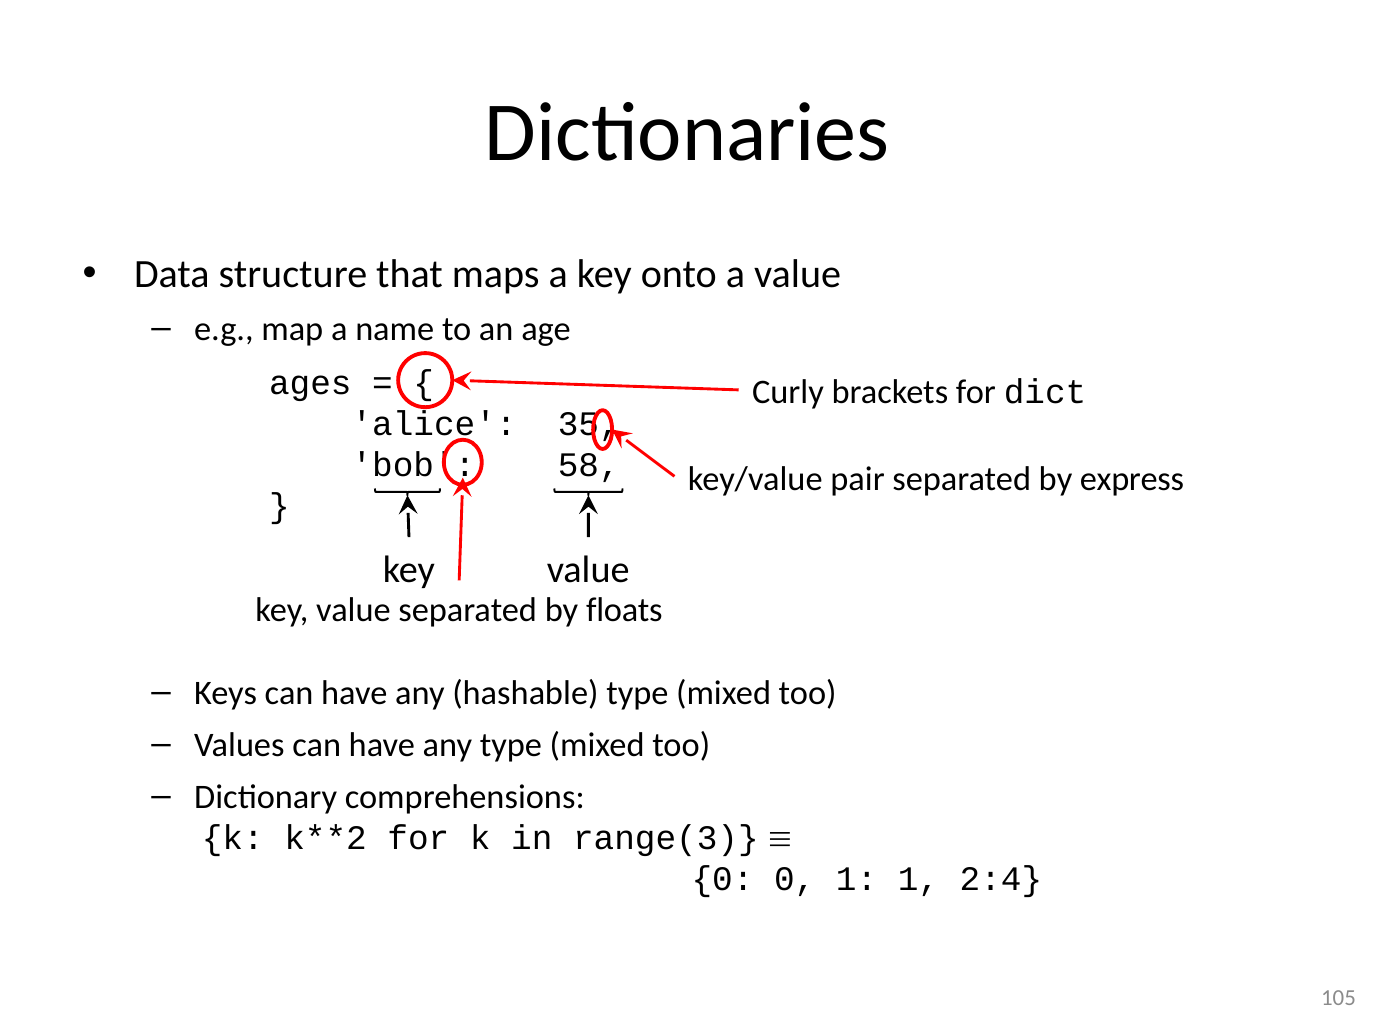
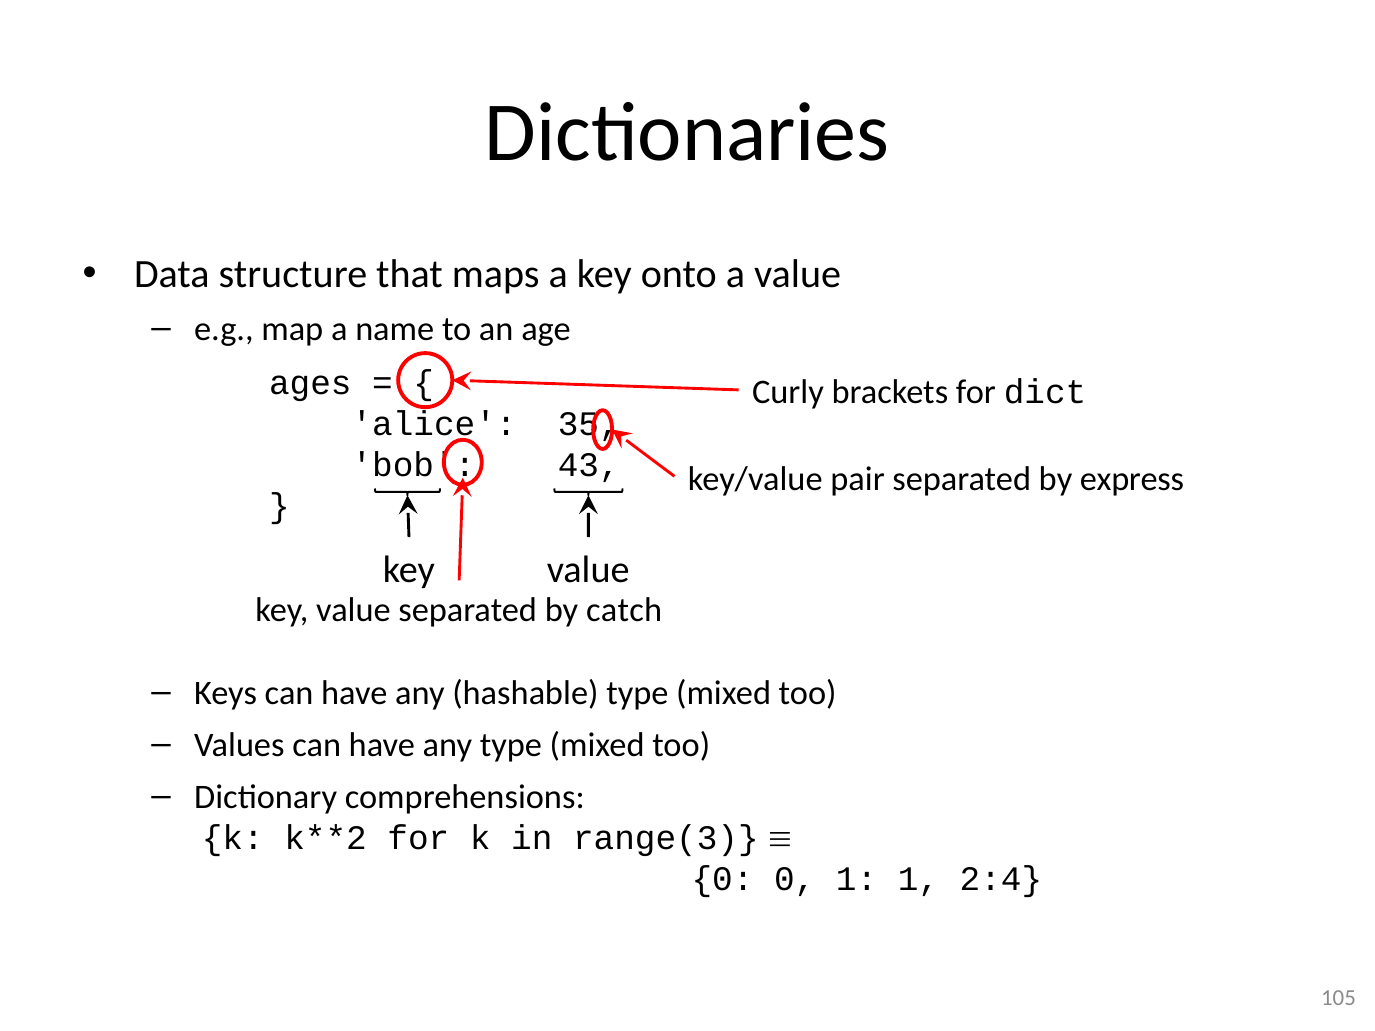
58: 58 -> 43
floats: floats -> catch
